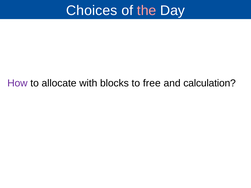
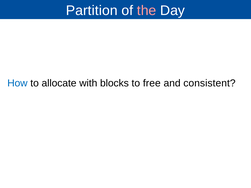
Choices: Choices -> Partition
How colour: purple -> blue
calculation: calculation -> consistent
